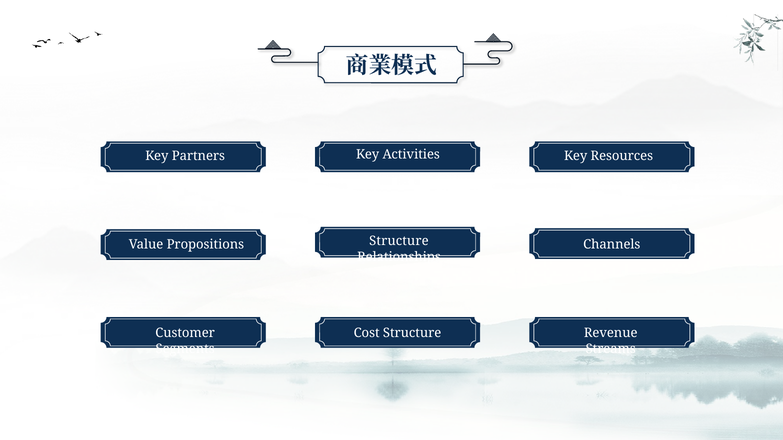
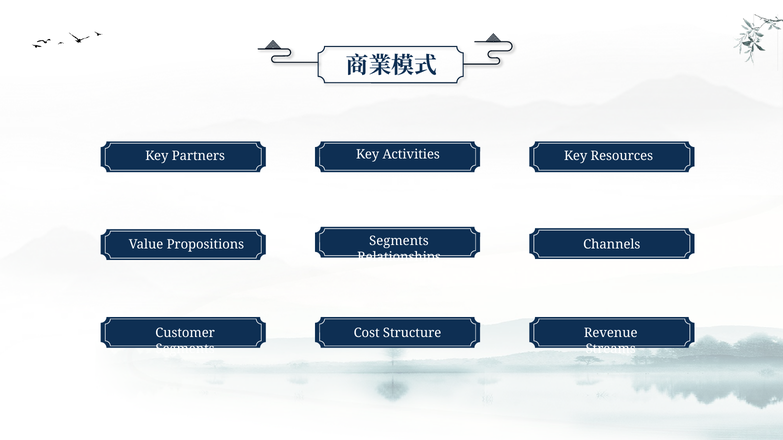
Structure at (399, 241): Structure -> Segments
